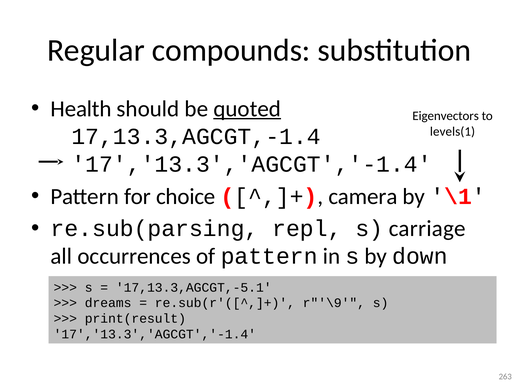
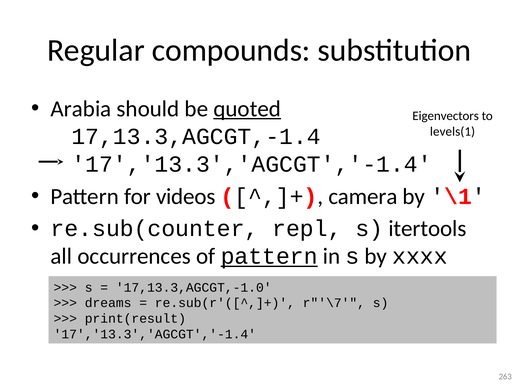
Health: Health -> Arabia
choice: choice -> videos
re.sub(parsing: re.sub(parsing -> re.sub(counter
carriage: carriage -> itertools
pattern at (269, 257) underline: none -> present
down: down -> xxxx
17,13.3,AGCGT,-5.1: 17,13.3,AGCGT,-5.1 -> 17,13.3,AGCGT,-1.0
r"'\9: r"'\9 -> r"'\7
